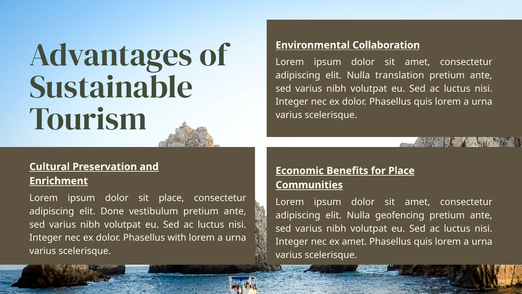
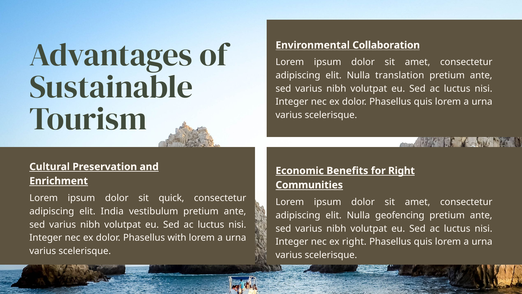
for Place: Place -> Right
sit place: place -> quick
Done: Done -> India
ex amet: amet -> right
